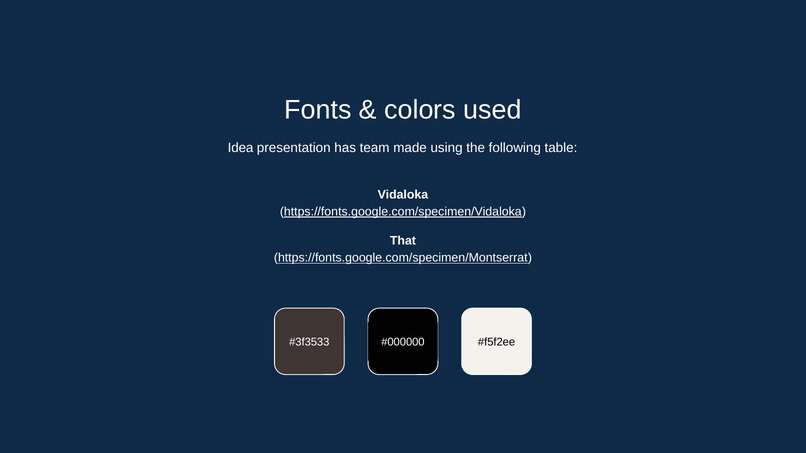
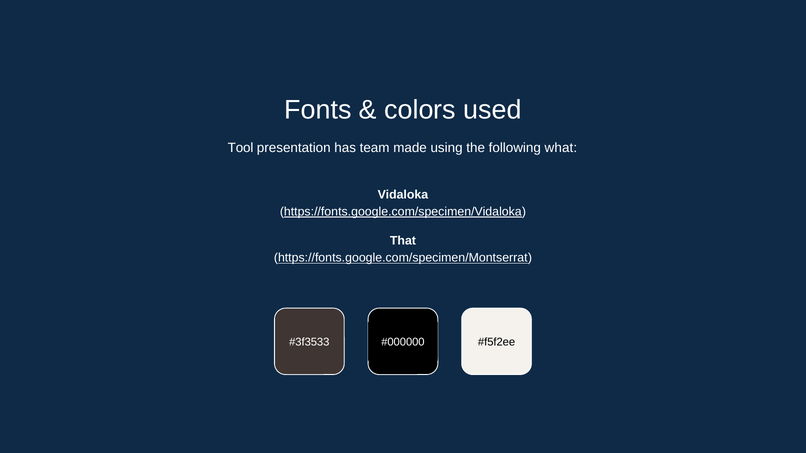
Idea: Idea -> Tool
table: table -> what
